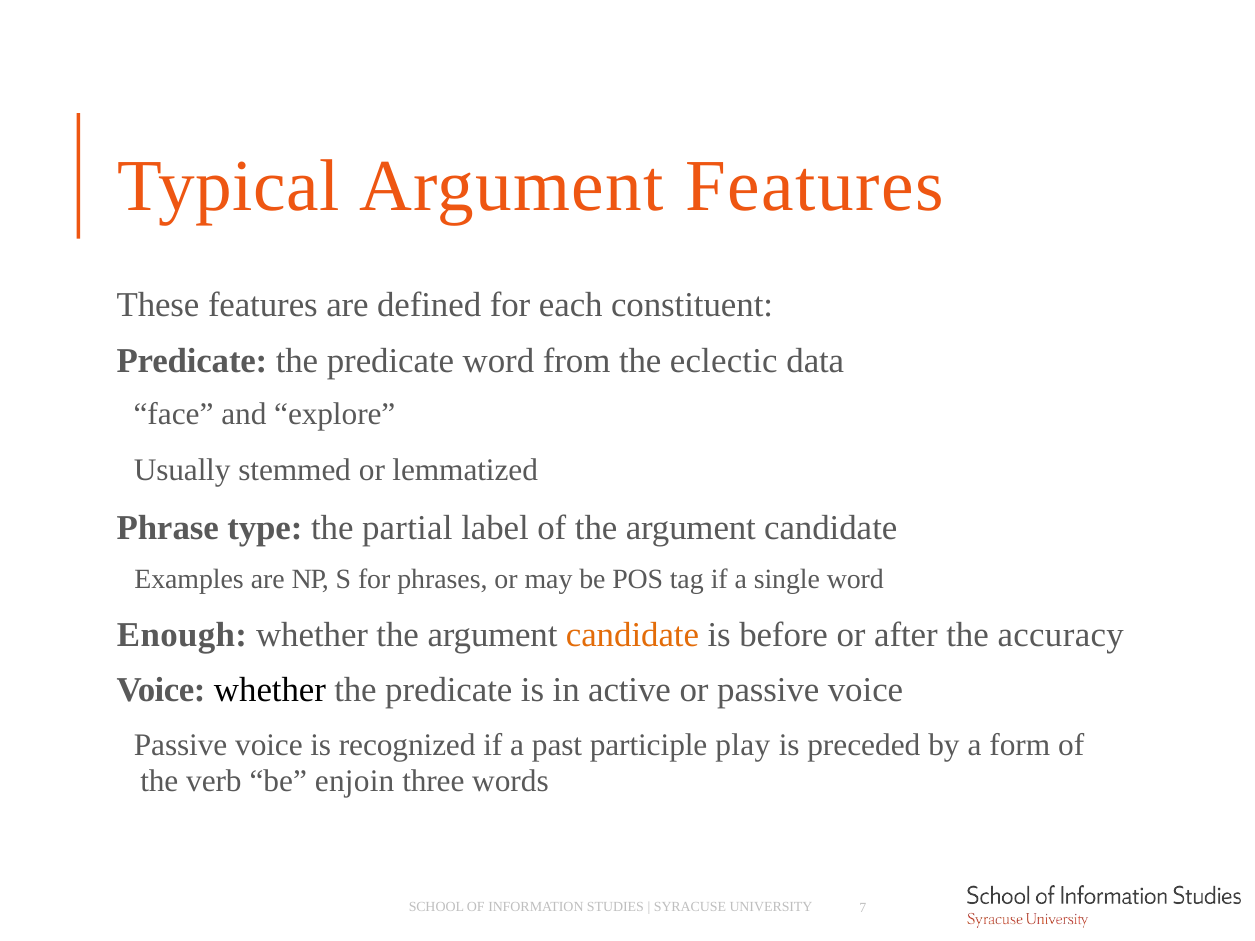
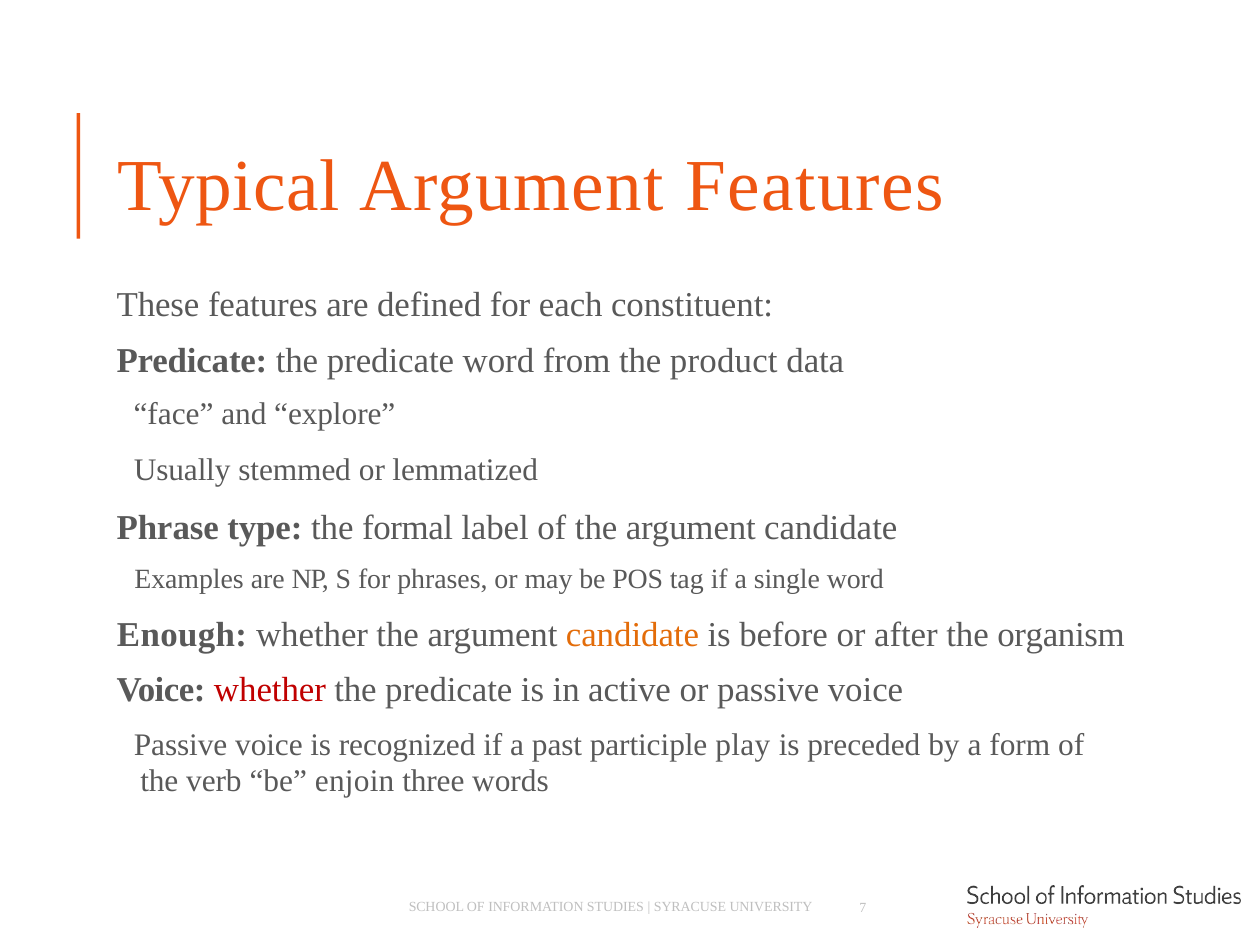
eclectic: eclectic -> product
partial: partial -> formal
accuracy: accuracy -> organism
whether at (270, 690) colour: black -> red
